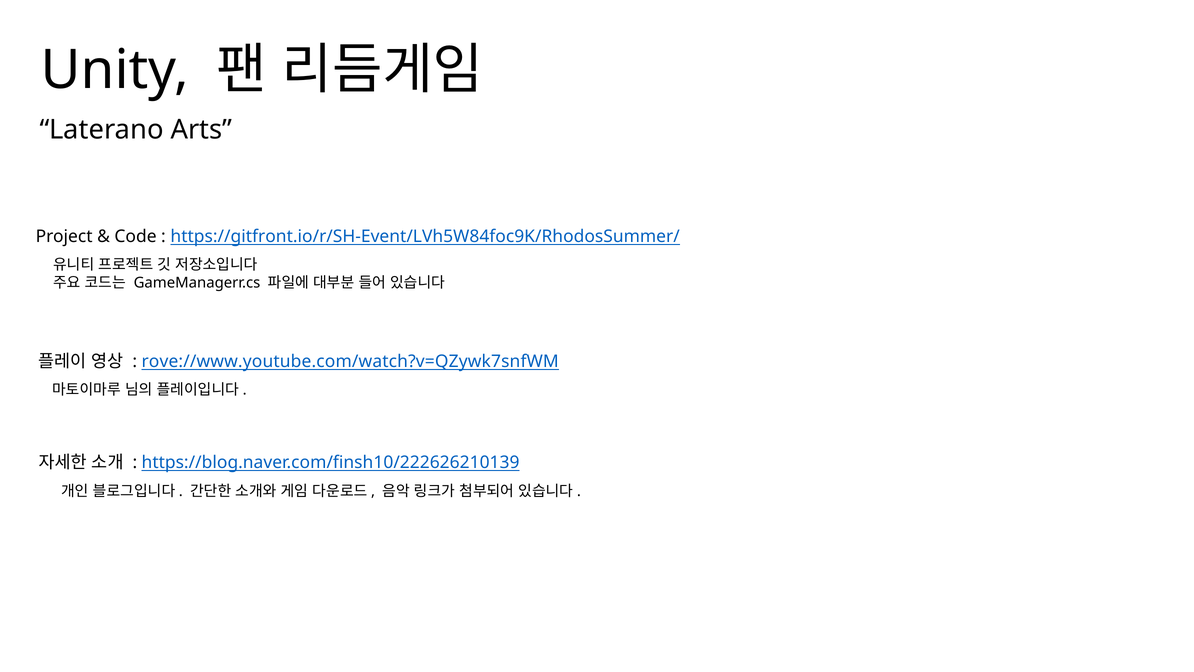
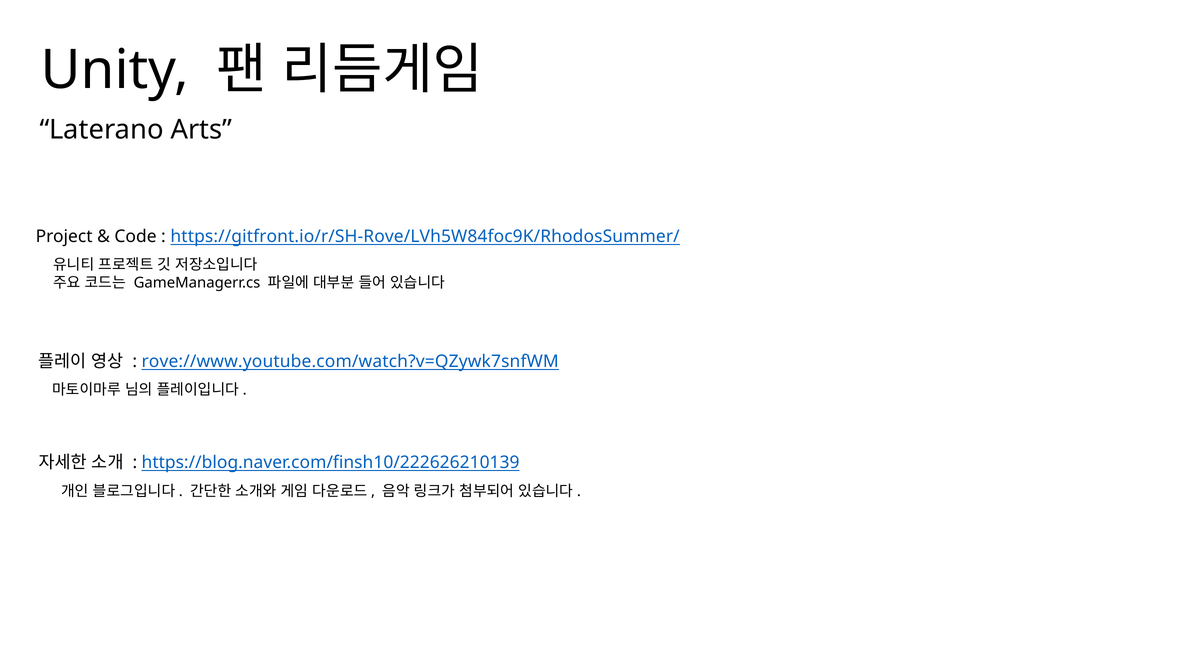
https://gitfront.io/r/SH-Event/LVh5W84foc9K/RhodosSummer/: https://gitfront.io/r/SH-Event/LVh5W84foc9K/RhodosSummer/ -> https://gitfront.io/r/SH-Rove/LVh5W84foc9K/RhodosSummer/
